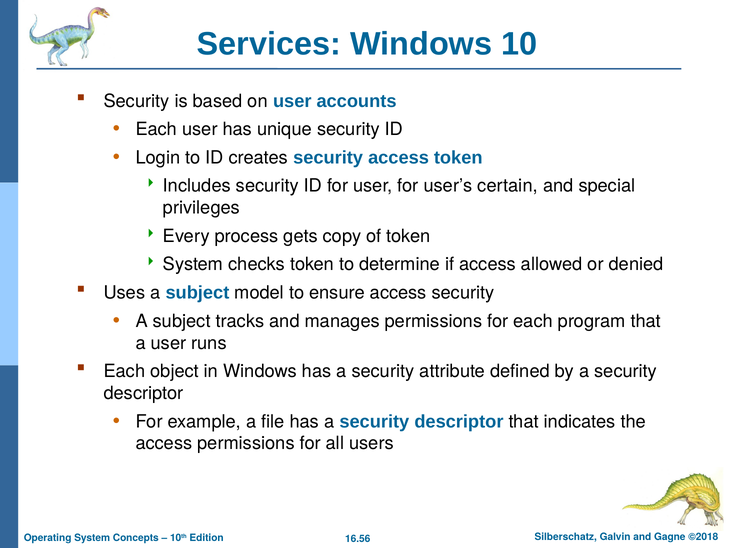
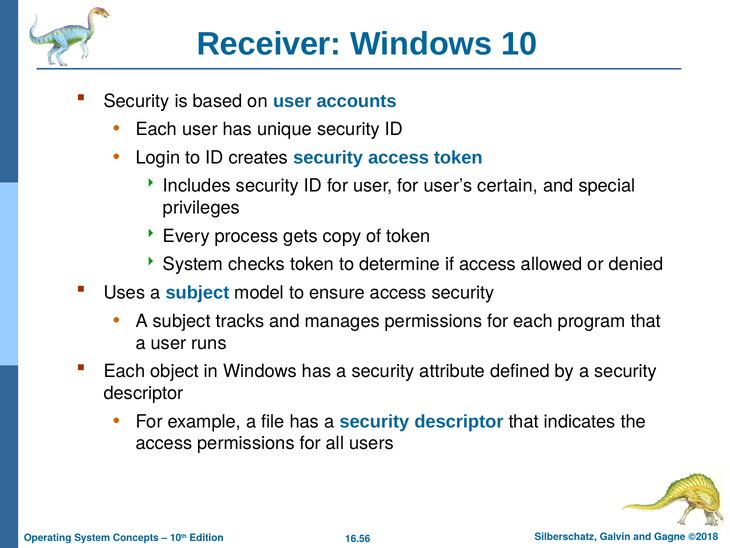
Services: Services -> Receiver
